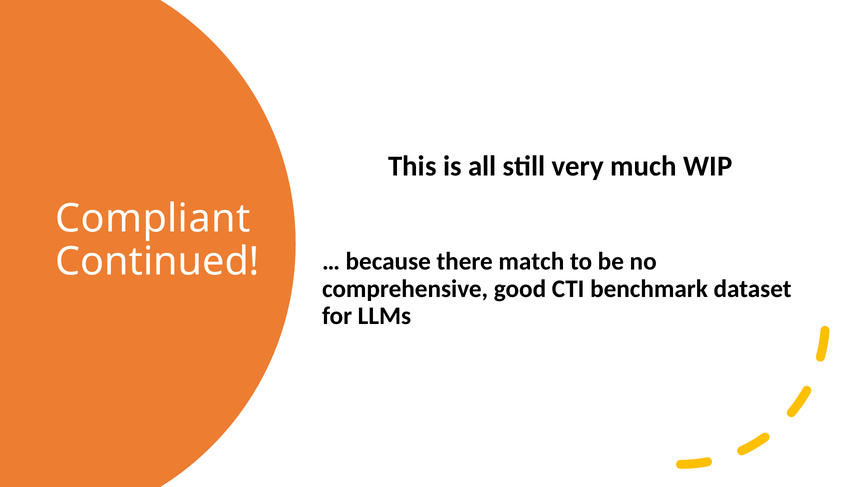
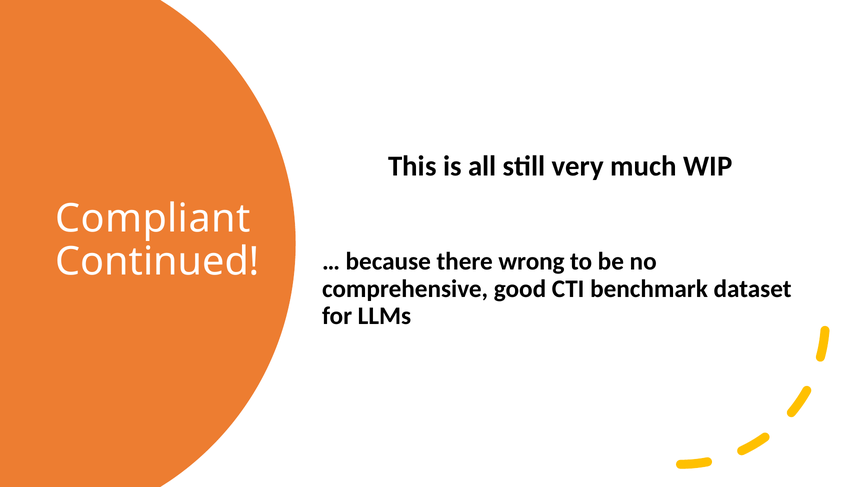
match: match -> wrong
